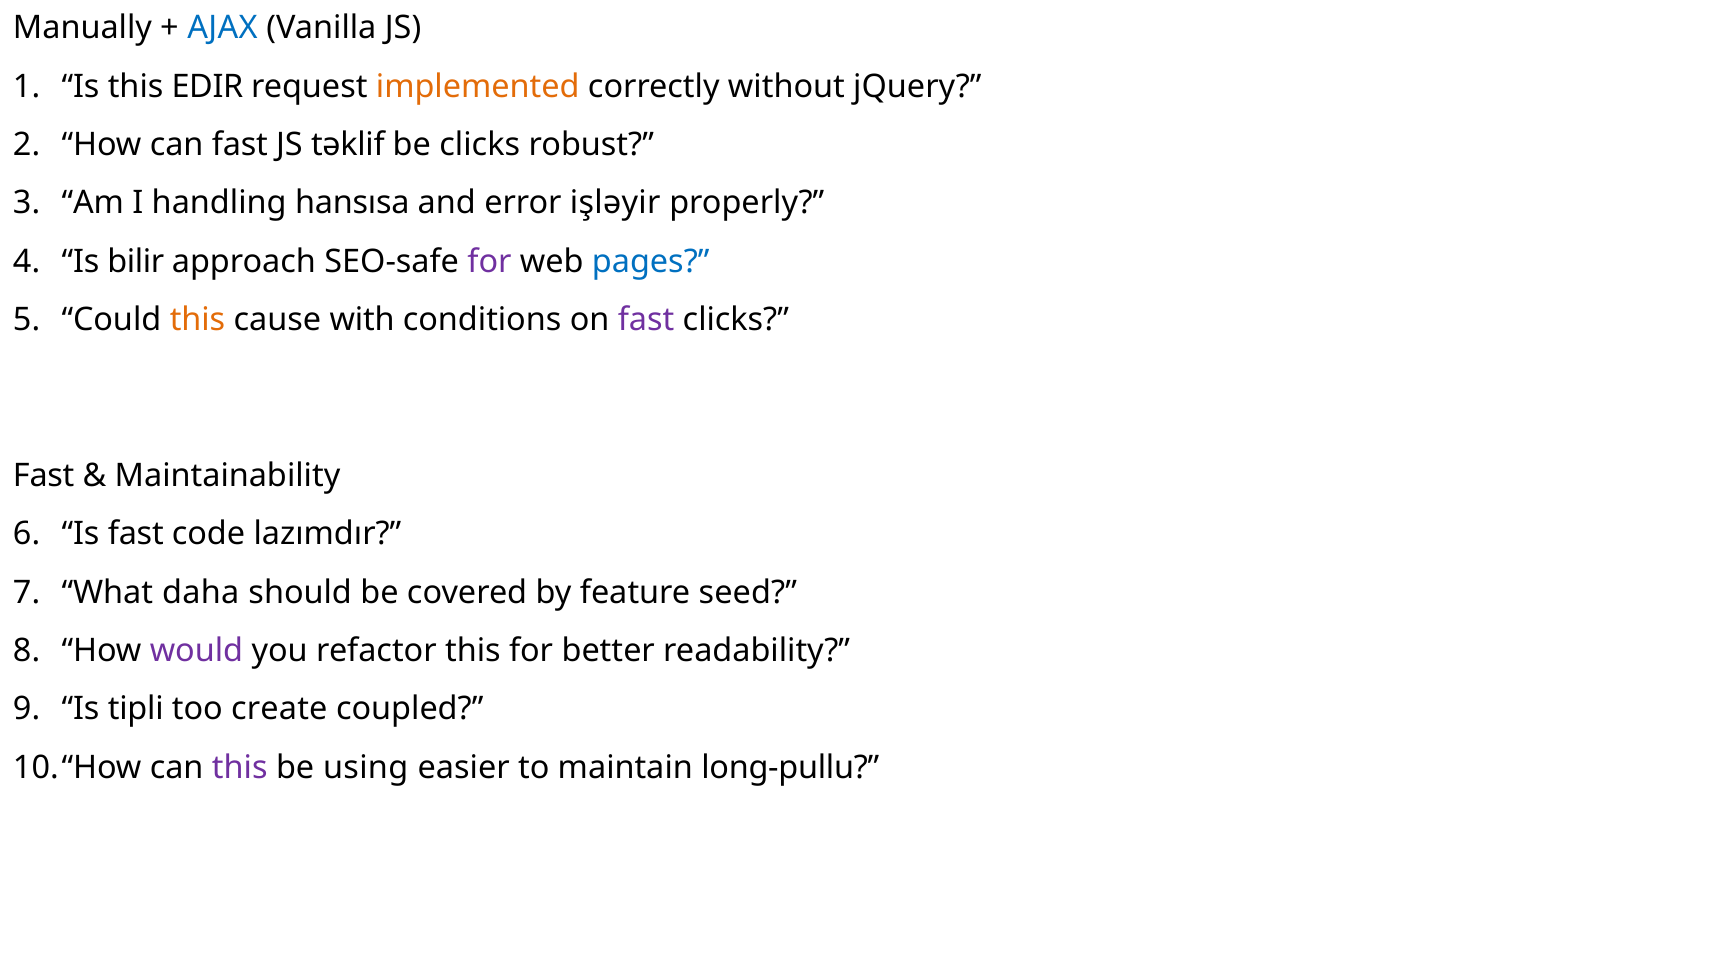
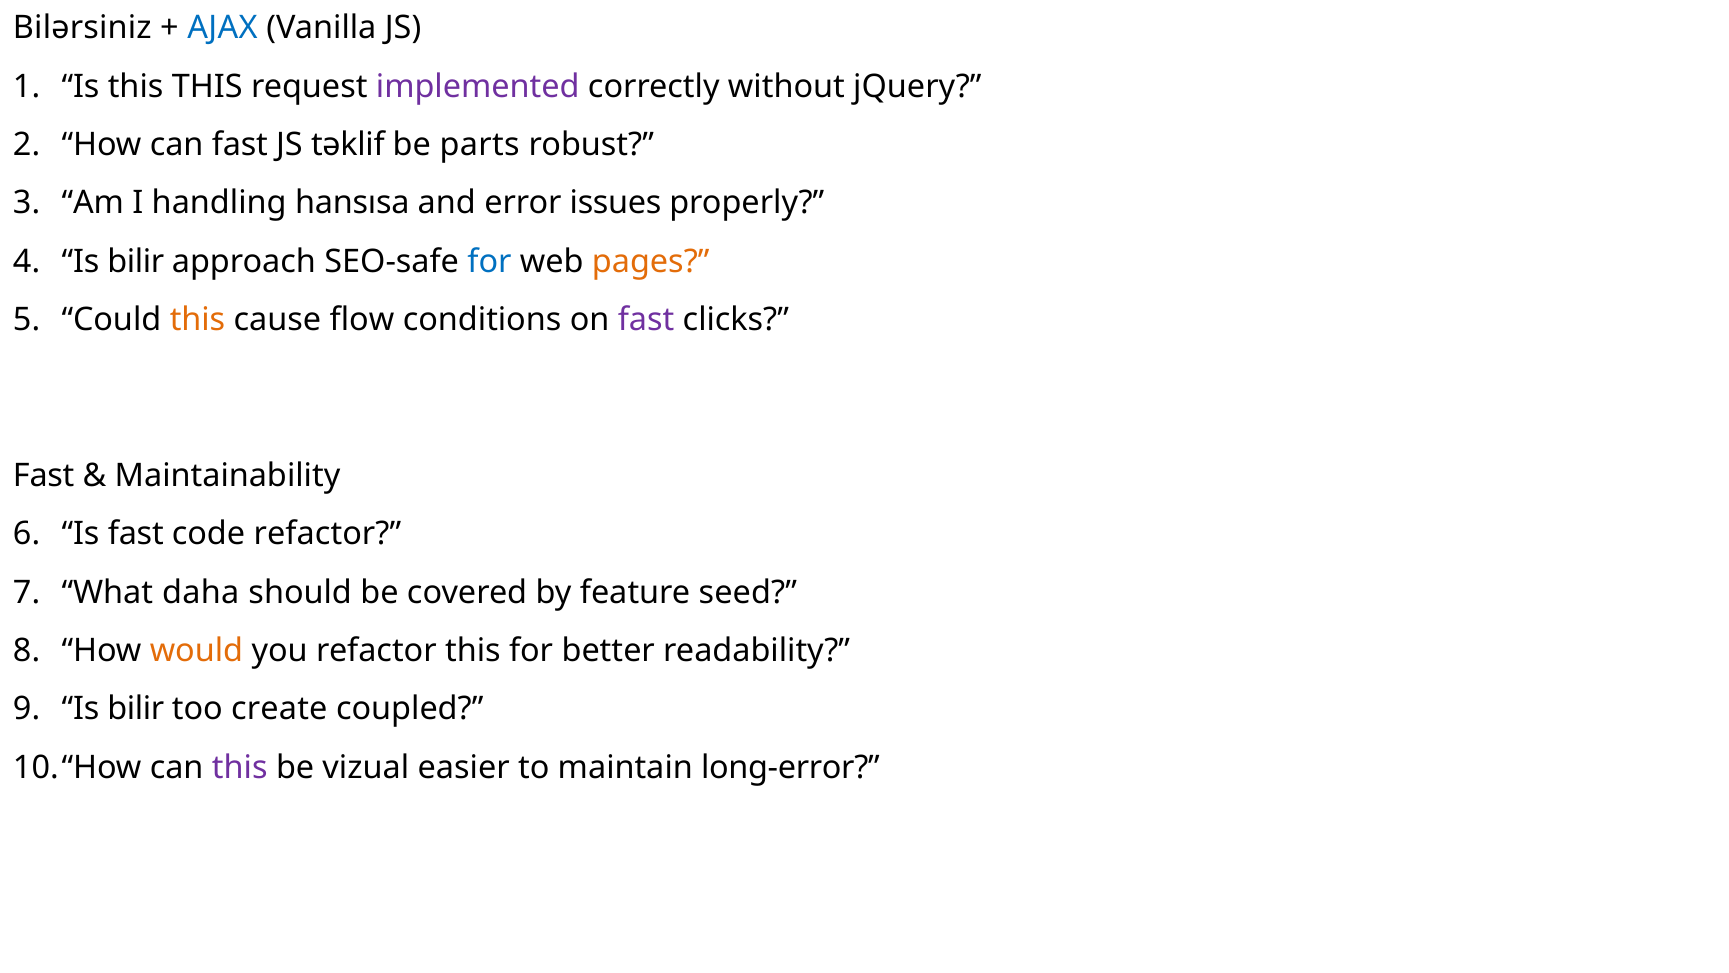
Manually: Manually -> Bilərsiniz
this EDIR: EDIR -> THIS
implemented colour: orange -> purple
be clicks: clicks -> parts
işləyir: işləyir -> issues
for at (489, 261) colour: purple -> blue
pages colour: blue -> orange
with: with -> flow
code lazımdır: lazımdır -> refactor
would colour: purple -> orange
tipli at (136, 709): tipli -> bilir
using: using -> vizual
long-pullu: long-pullu -> long-error
